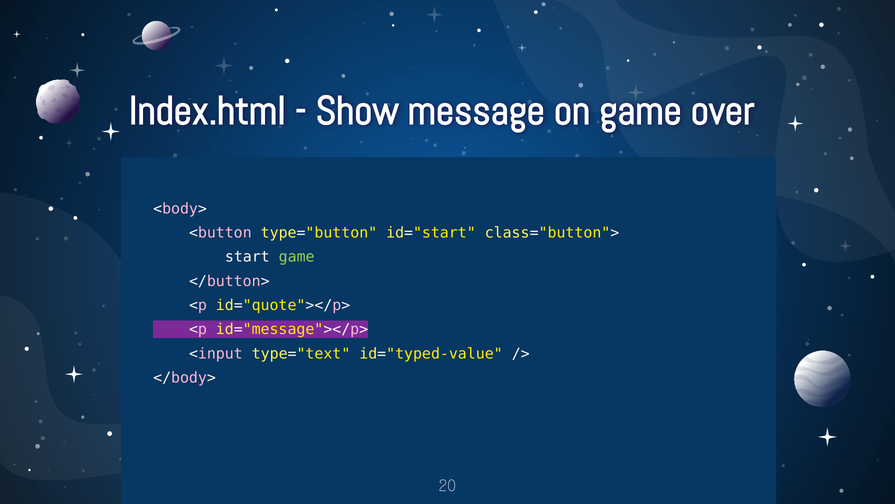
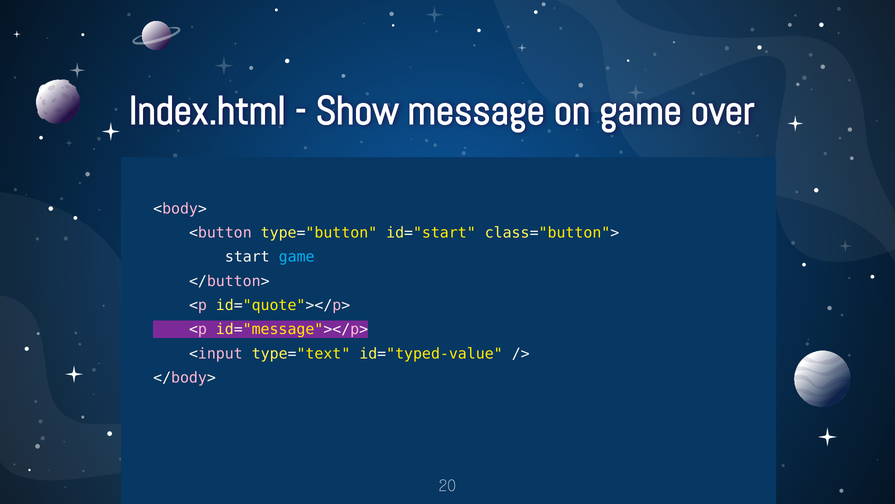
game at (297, 257) colour: light green -> light blue
